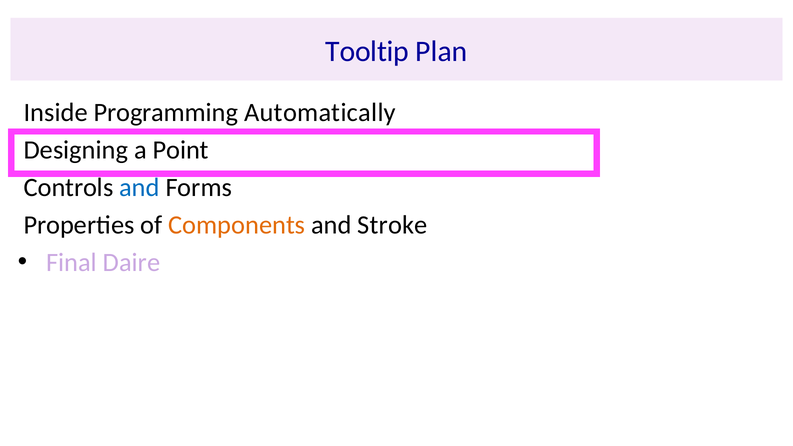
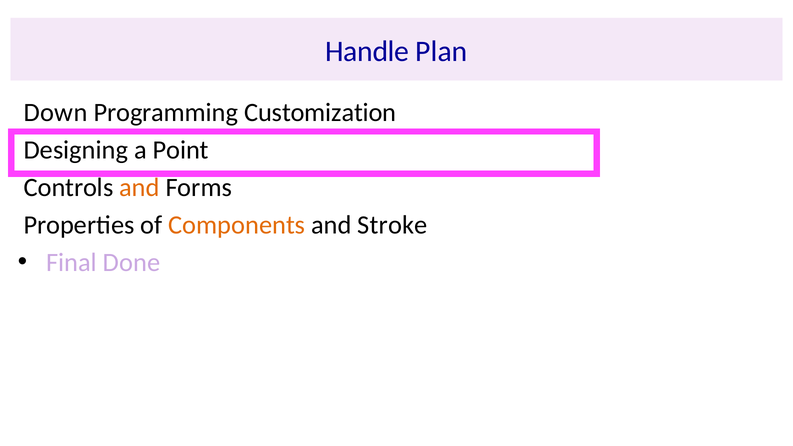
Tooltip: Tooltip -> Handle
Inside: Inside -> Down
Automatically: Automatically -> Customization
and at (140, 188) colour: blue -> orange
Daire: Daire -> Done
